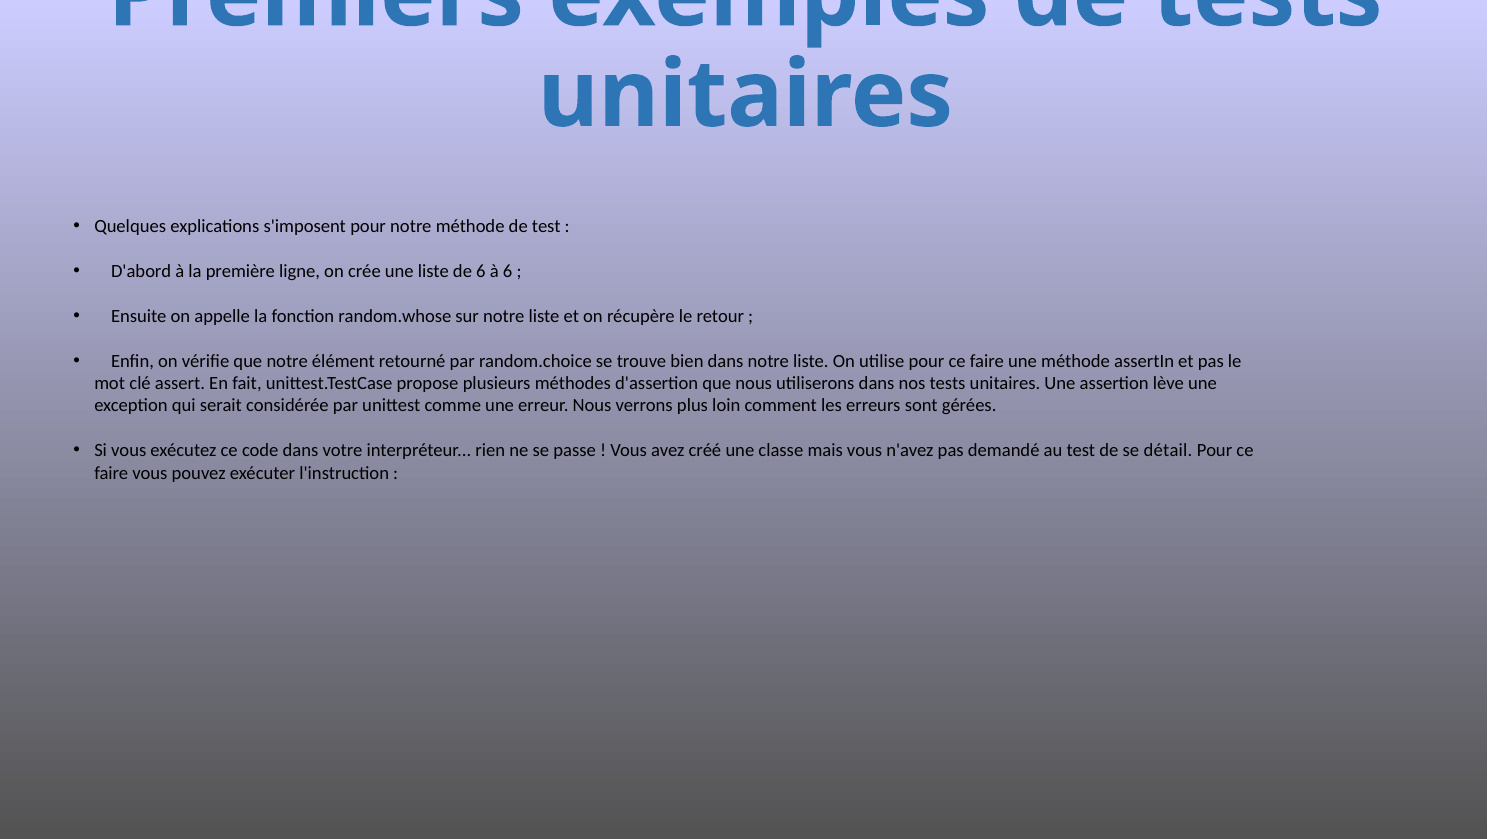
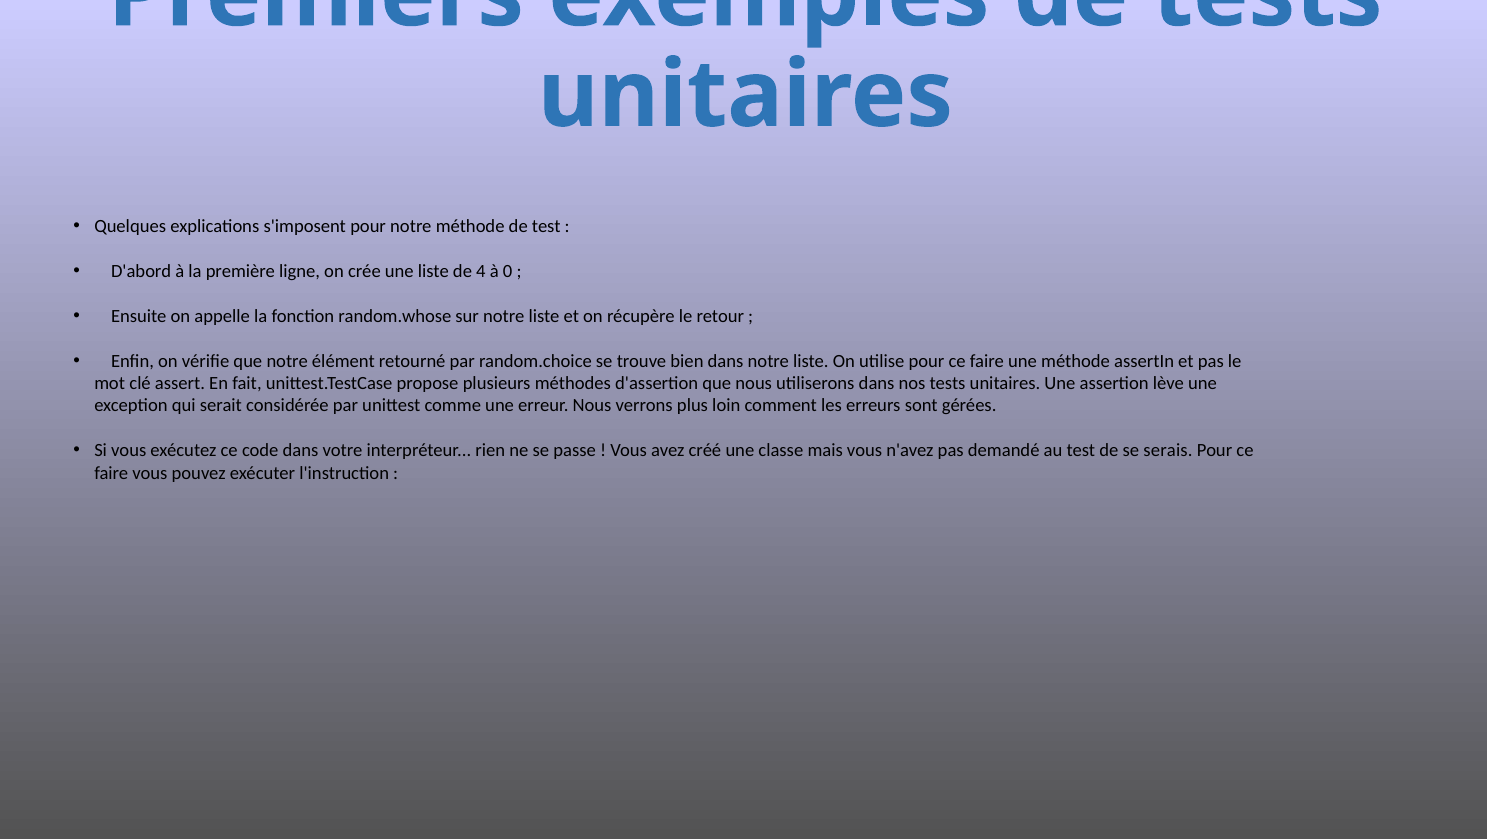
de 6: 6 -> 4
à 6: 6 -> 0
détail: détail -> serais
